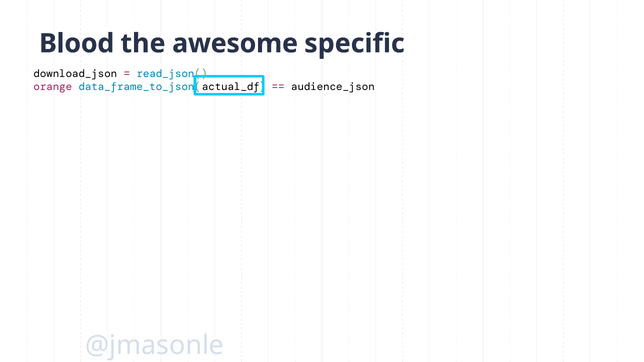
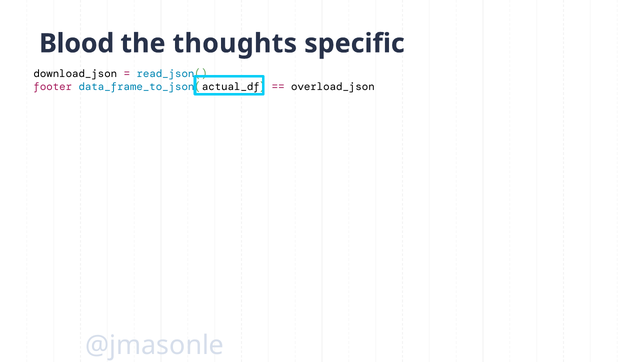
awesome: awesome -> thoughts
orange: orange -> footer
audience_json: audience_json -> overload_json
